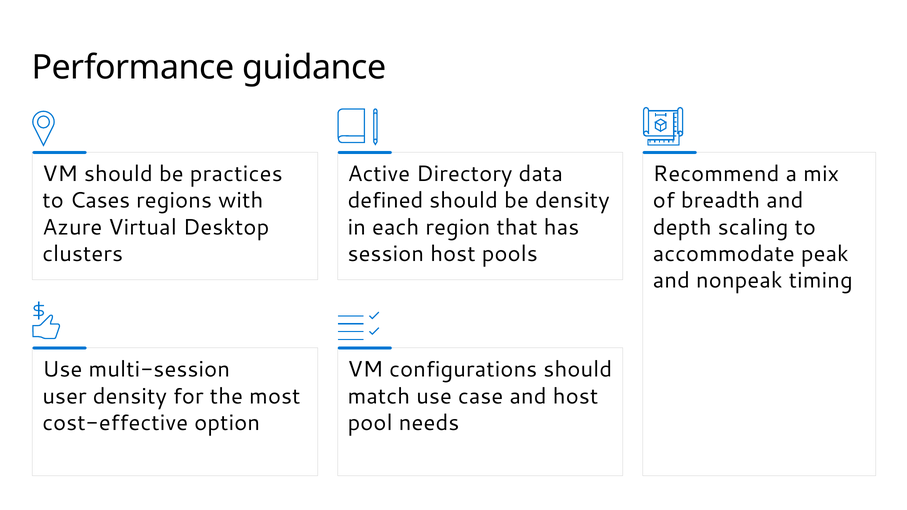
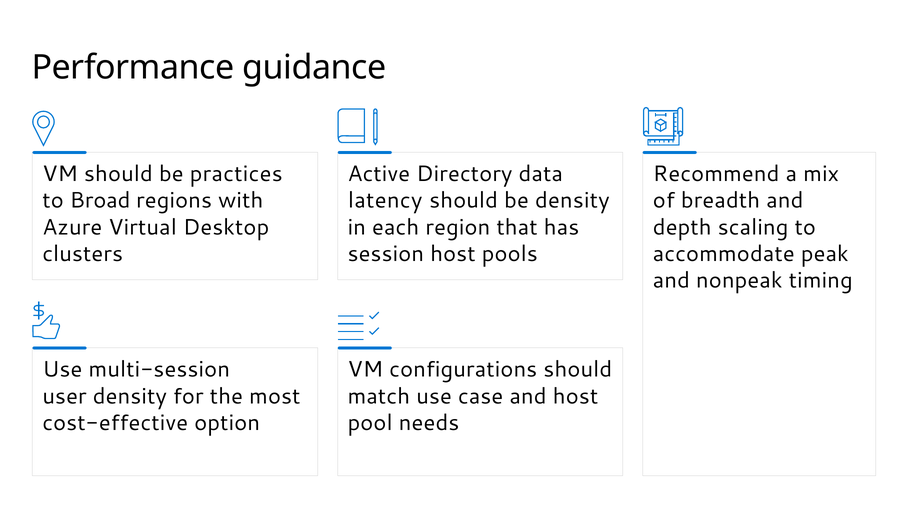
Cases: Cases -> Broad
defined: defined -> latency
